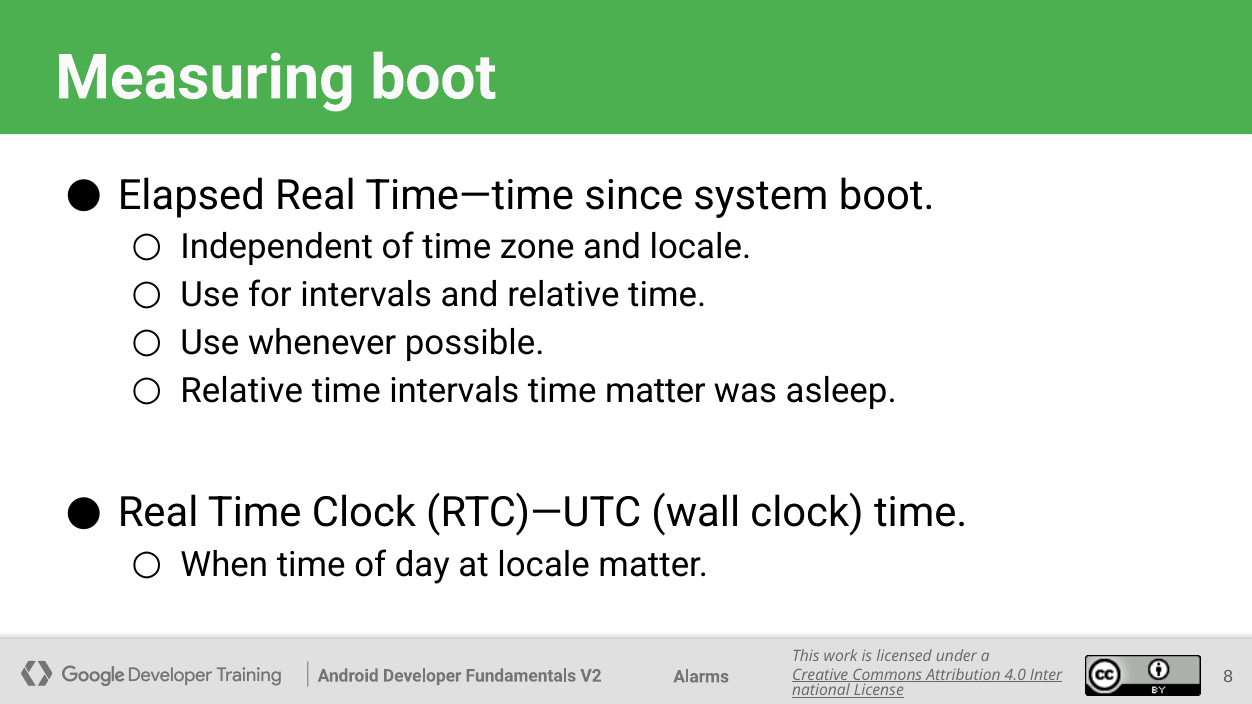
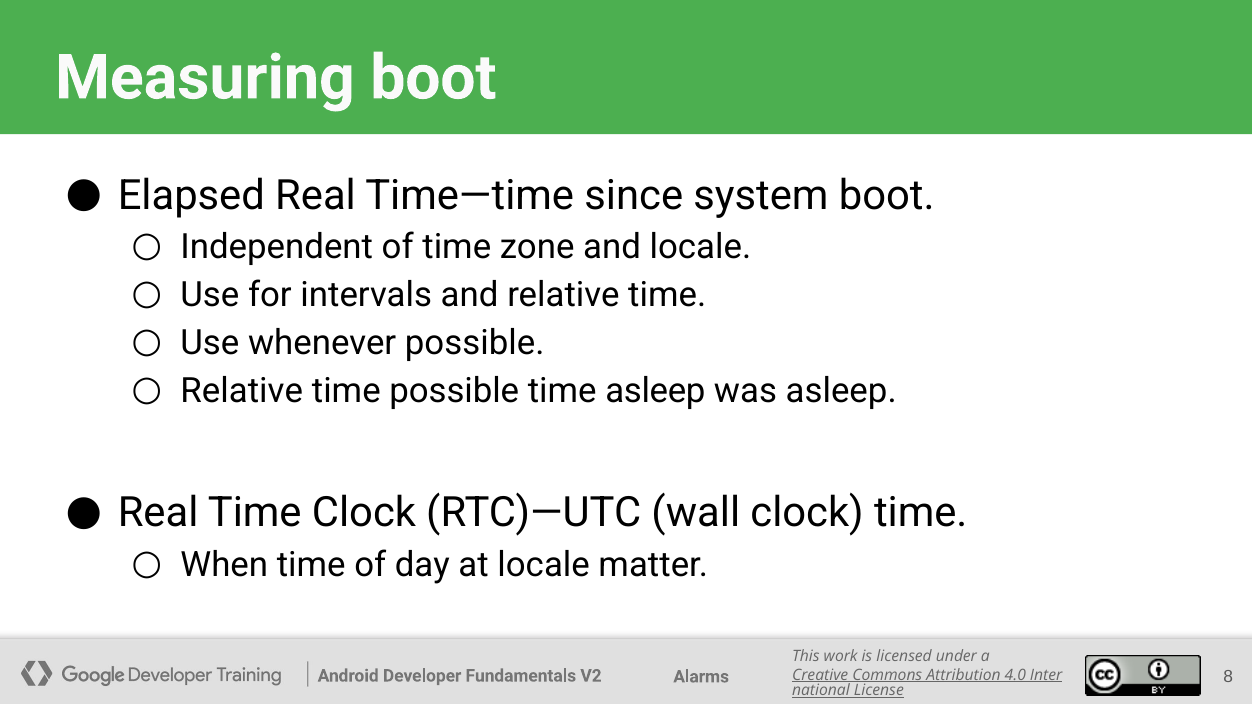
time intervals: intervals -> possible
time matter: matter -> asleep
